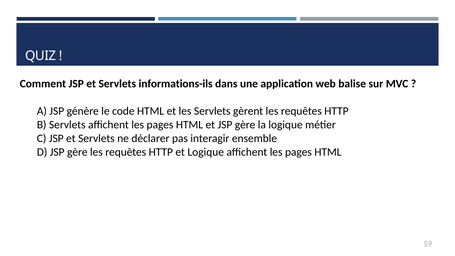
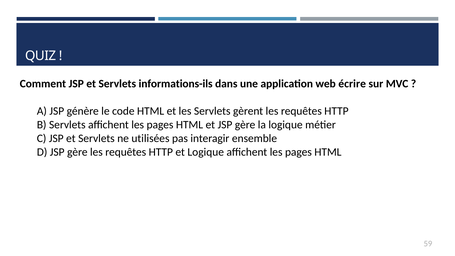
balise: balise -> écrire
déclarer: déclarer -> utilisées
